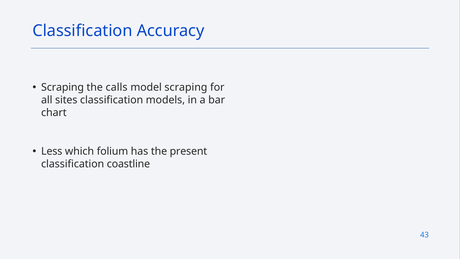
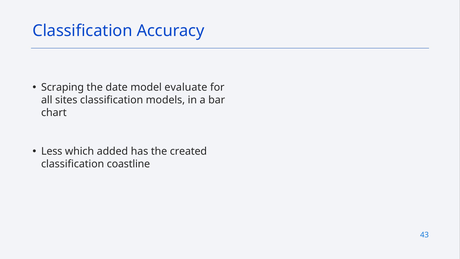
calls: calls -> date
model scraping: scraping -> evaluate
folium: folium -> added
present: present -> created
